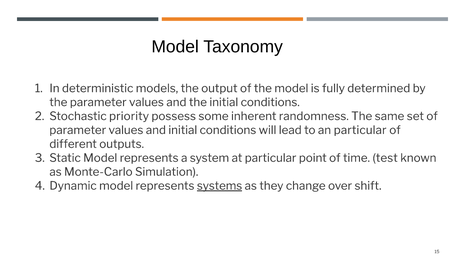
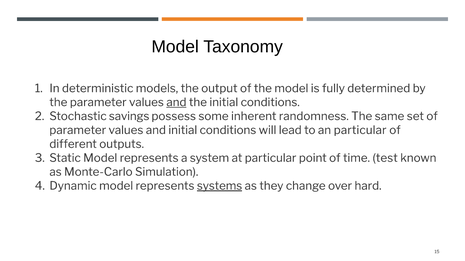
and at (176, 103) underline: none -> present
priority: priority -> savings
shift: shift -> hard
